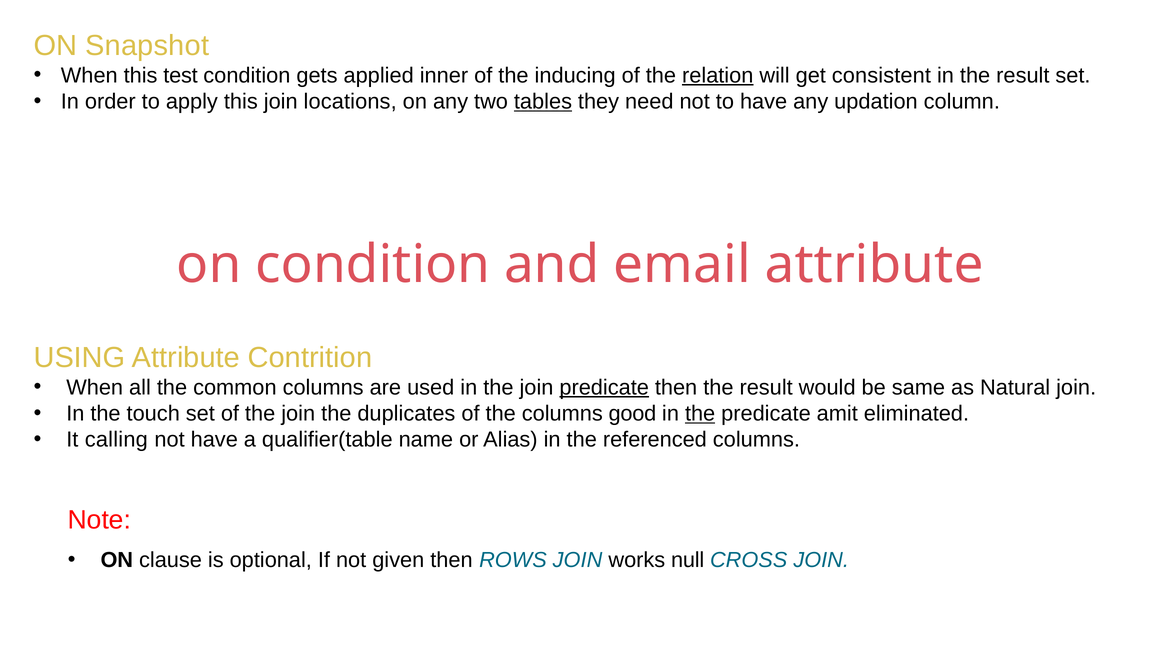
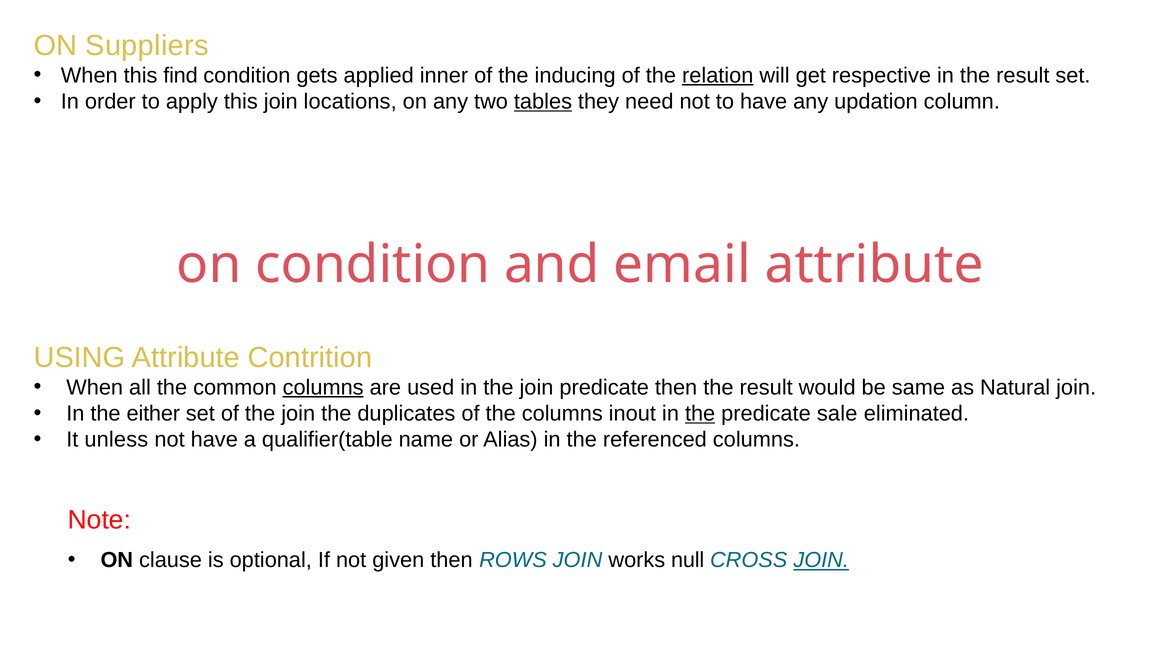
Snapshot: Snapshot -> Suppliers
test: test -> find
consistent: consistent -> respective
columns at (323, 387) underline: none -> present
predicate at (604, 387) underline: present -> none
touch: touch -> either
good: good -> inout
amit: amit -> sale
calling: calling -> unless
JOIN at (821, 560) underline: none -> present
